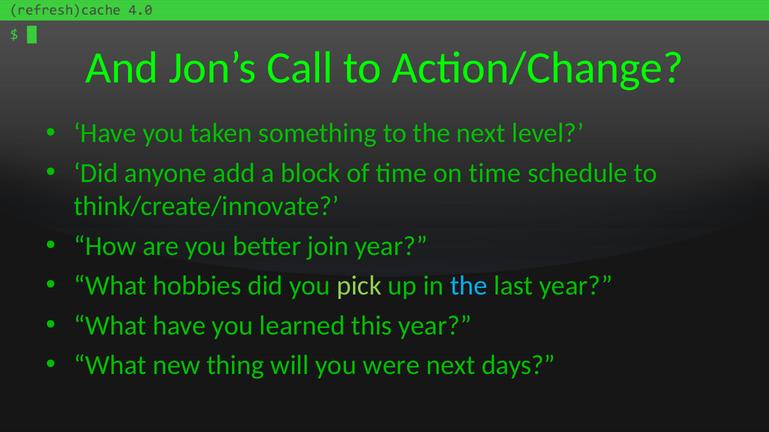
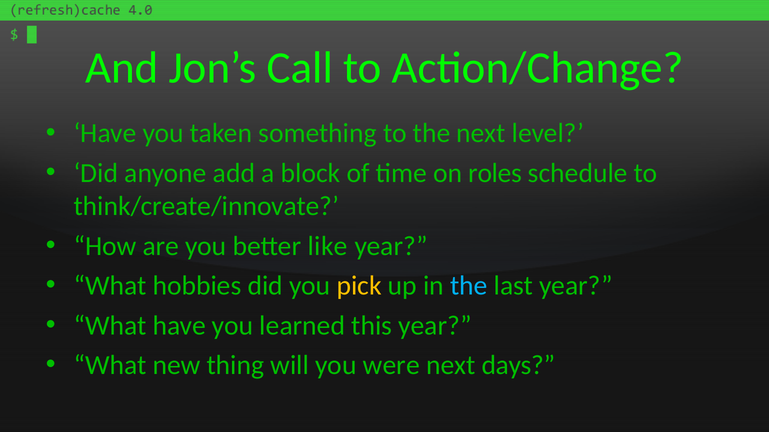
on time: time -> roles
join: join -> like
pick colour: light green -> yellow
